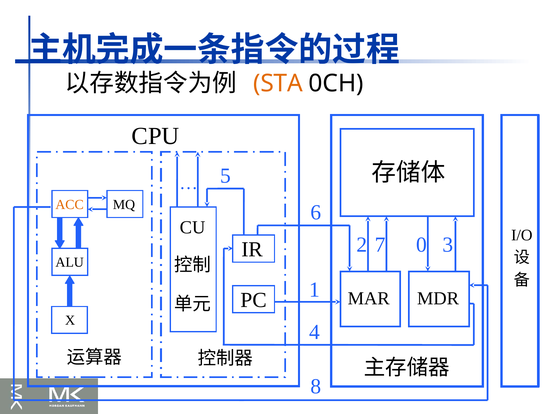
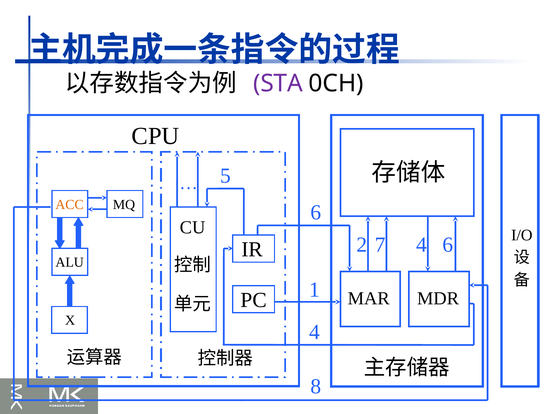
STA colour: orange -> purple
2 0: 0 -> 4
7 3: 3 -> 6
